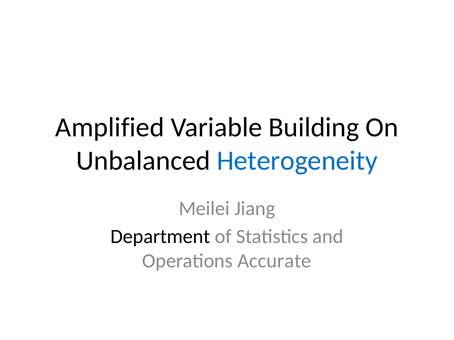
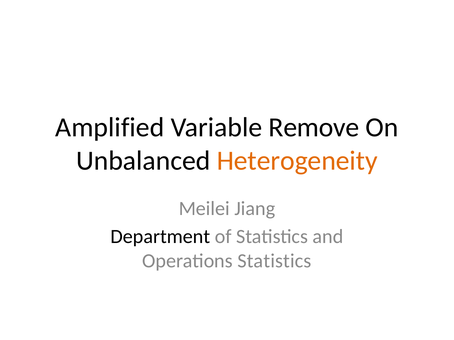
Building: Building -> Remove
Heterogeneity colour: blue -> orange
Operations Accurate: Accurate -> Statistics
